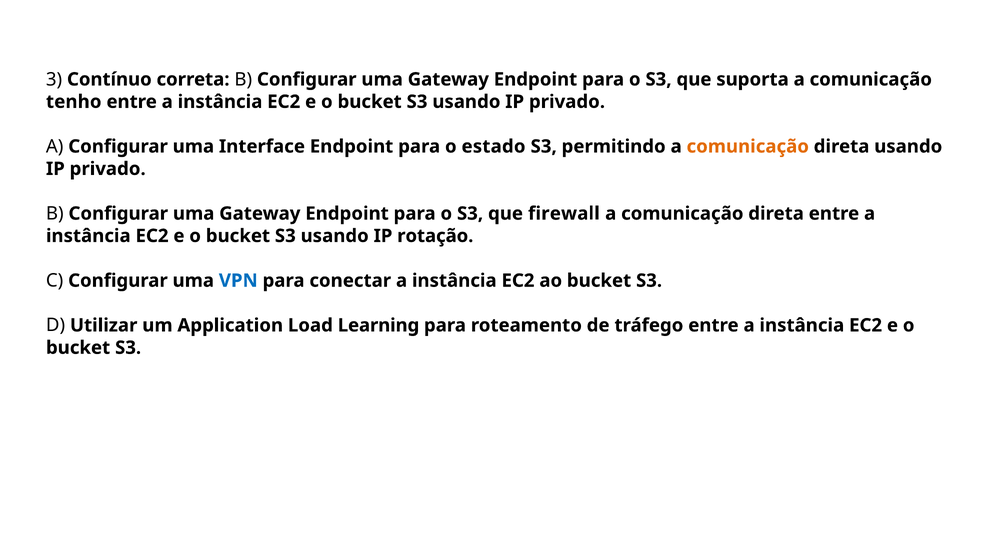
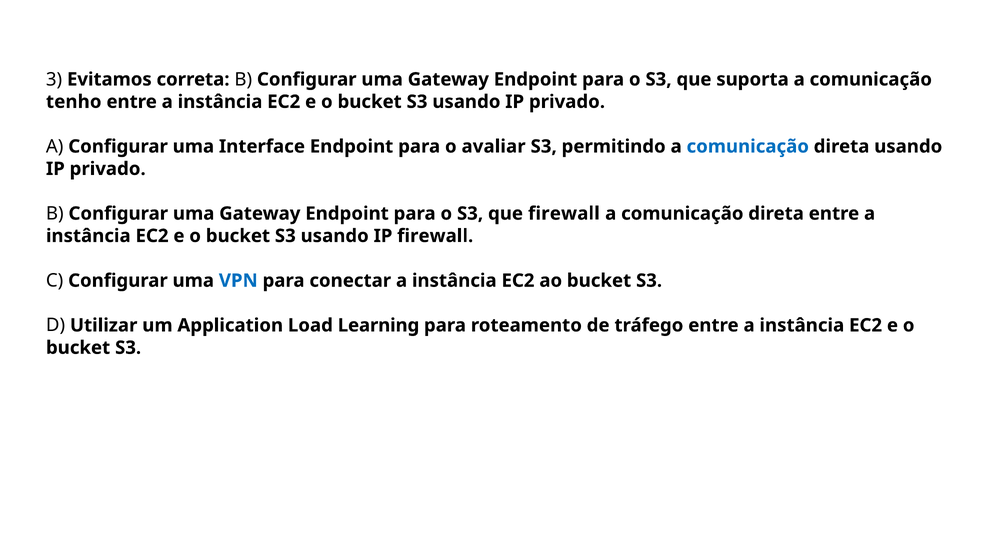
Contínuo: Contínuo -> Evitamos
estado: estado -> avaliar
comunicação at (748, 146) colour: orange -> blue
IP rotação: rotação -> firewall
